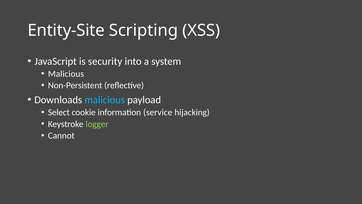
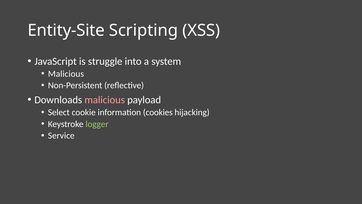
security: security -> struggle
malicious at (105, 100) colour: light blue -> pink
service: service -> cookies
Cannot: Cannot -> Service
